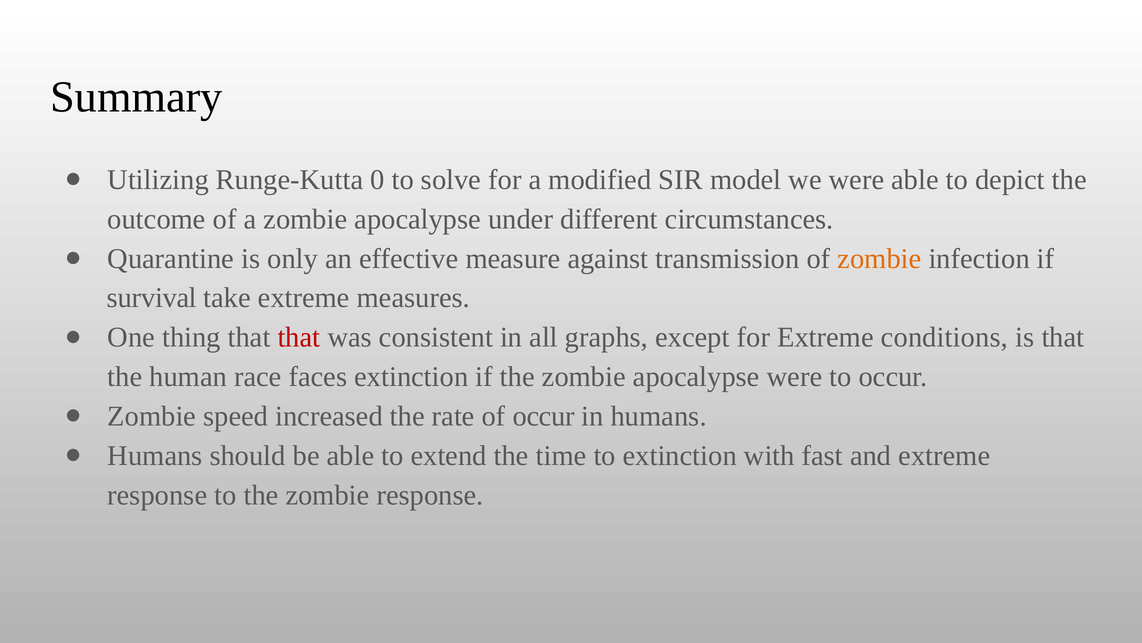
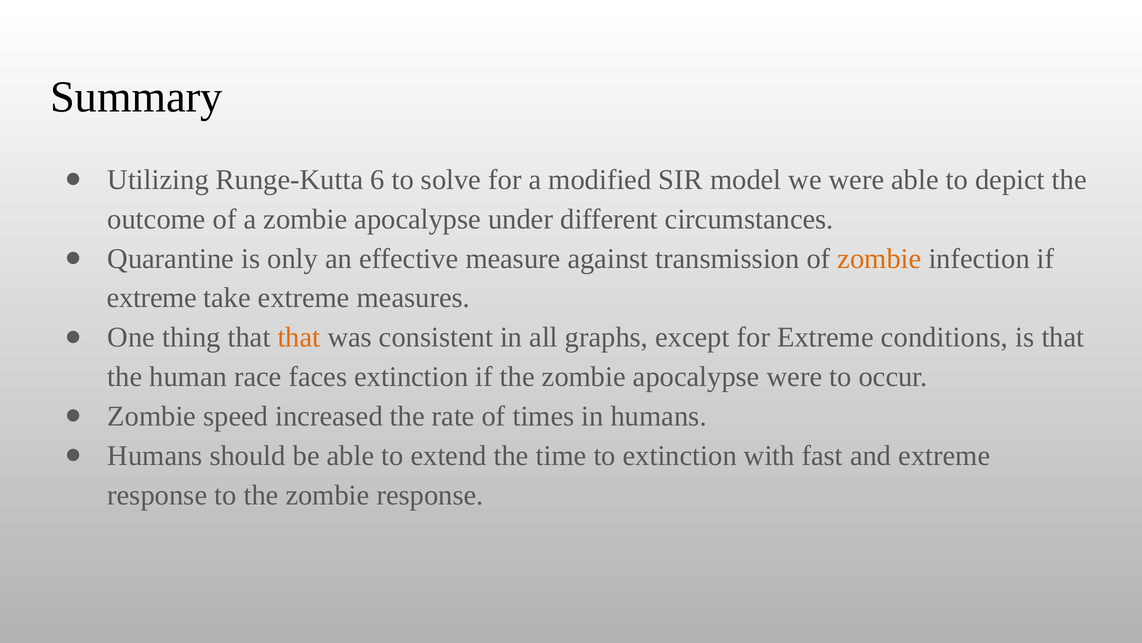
0: 0 -> 6
survival at (152, 298): survival -> extreme
that at (299, 337) colour: red -> orange
of occur: occur -> times
